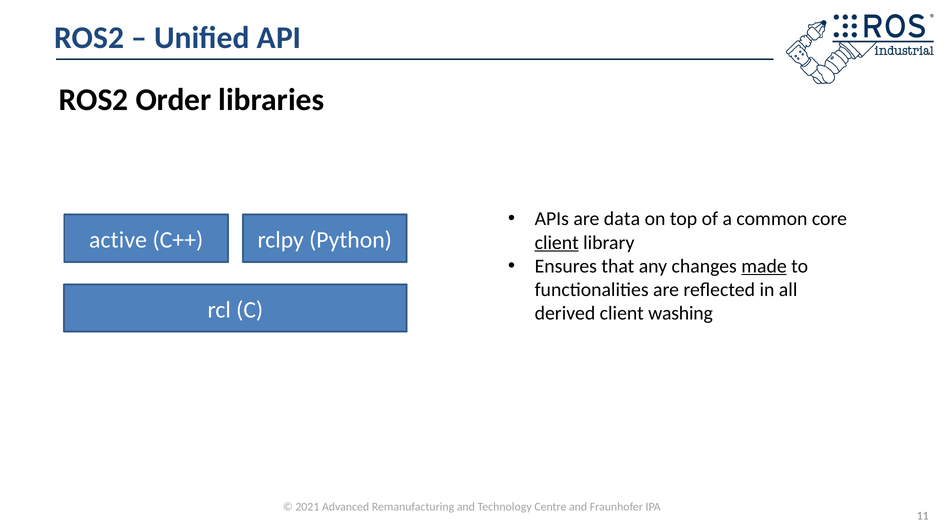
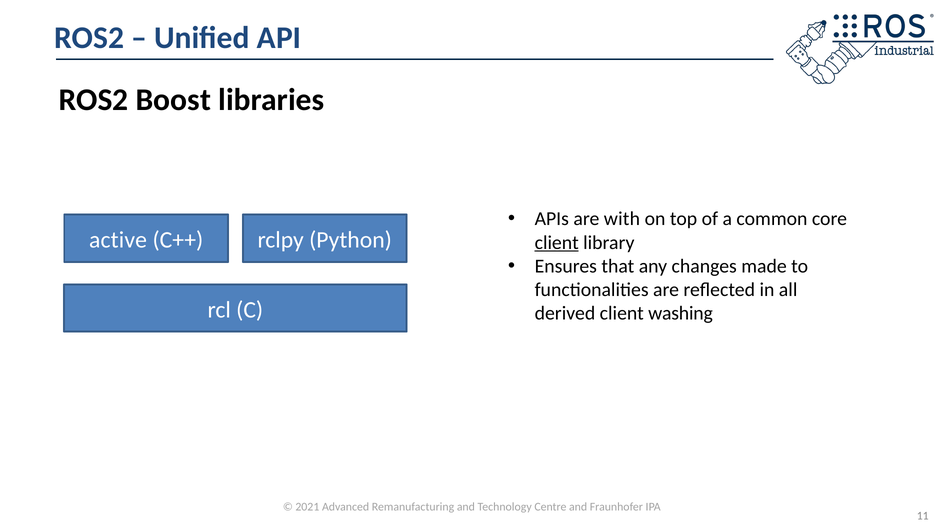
Order: Order -> Boost
data: data -> with
made underline: present -> none
